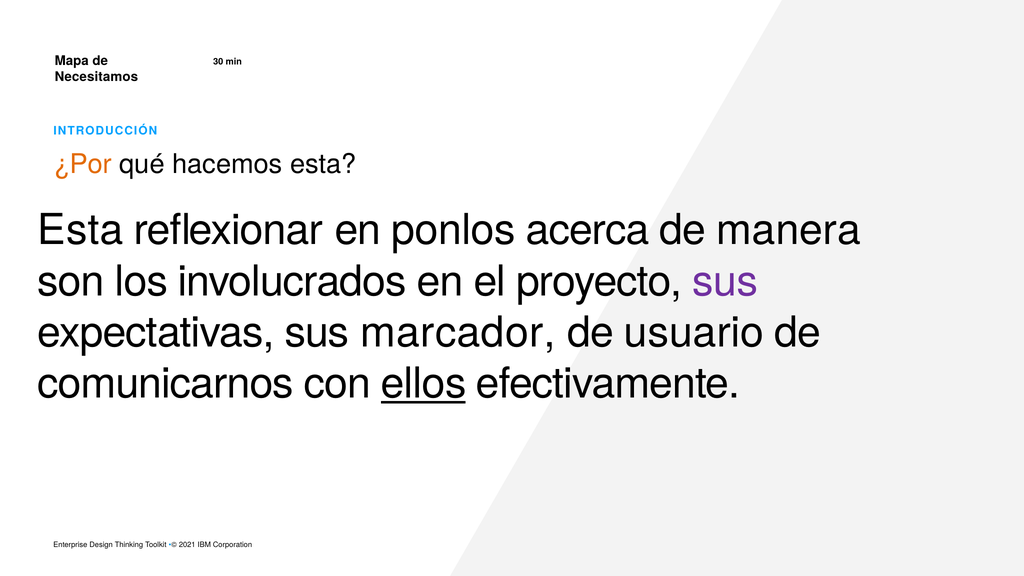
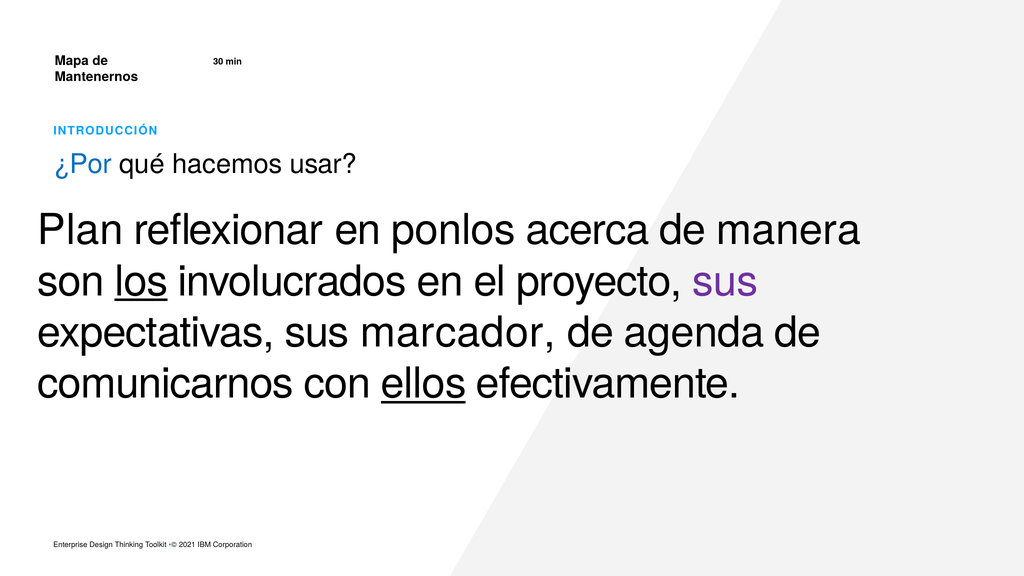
Necesitamos: Necesitamos -> Mantenernos
¿Por colour: orange -> blue
hacemos esta: esta -> usar
Esta at (80, 230): Esta -> Plan
los underline: none -> present
usuario: usuario -> agenda
